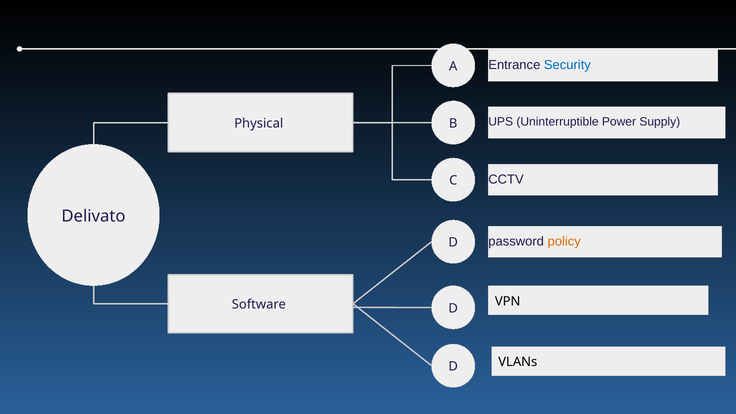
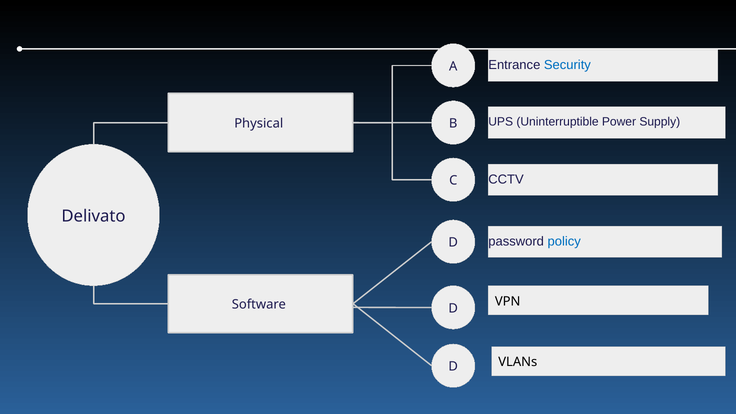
policy colour: orange -> blue
